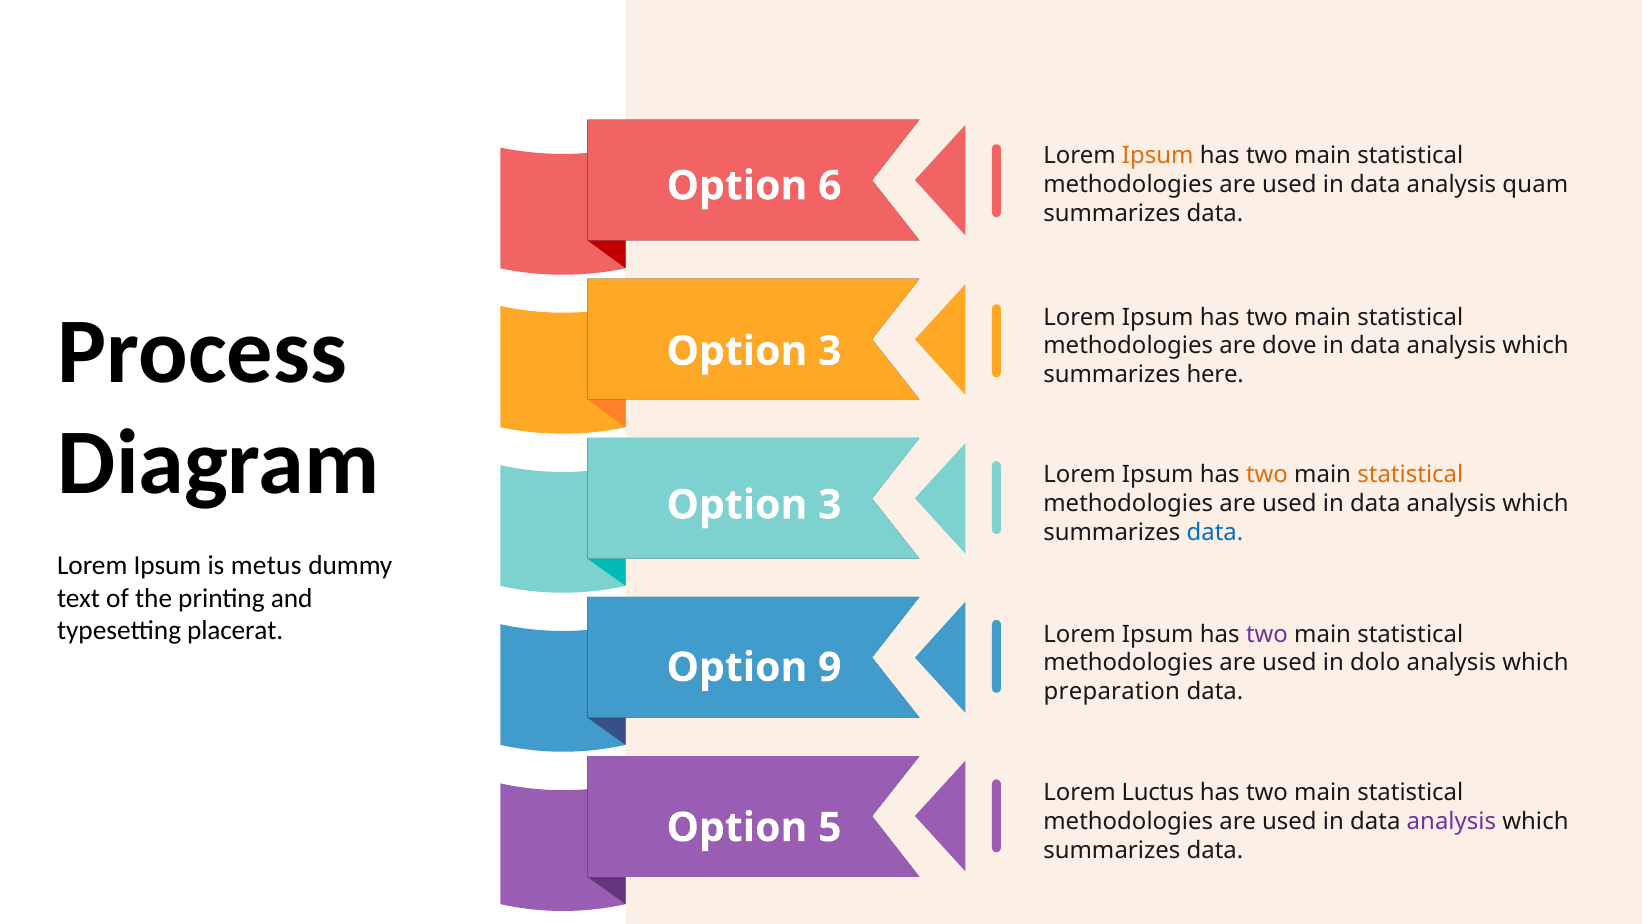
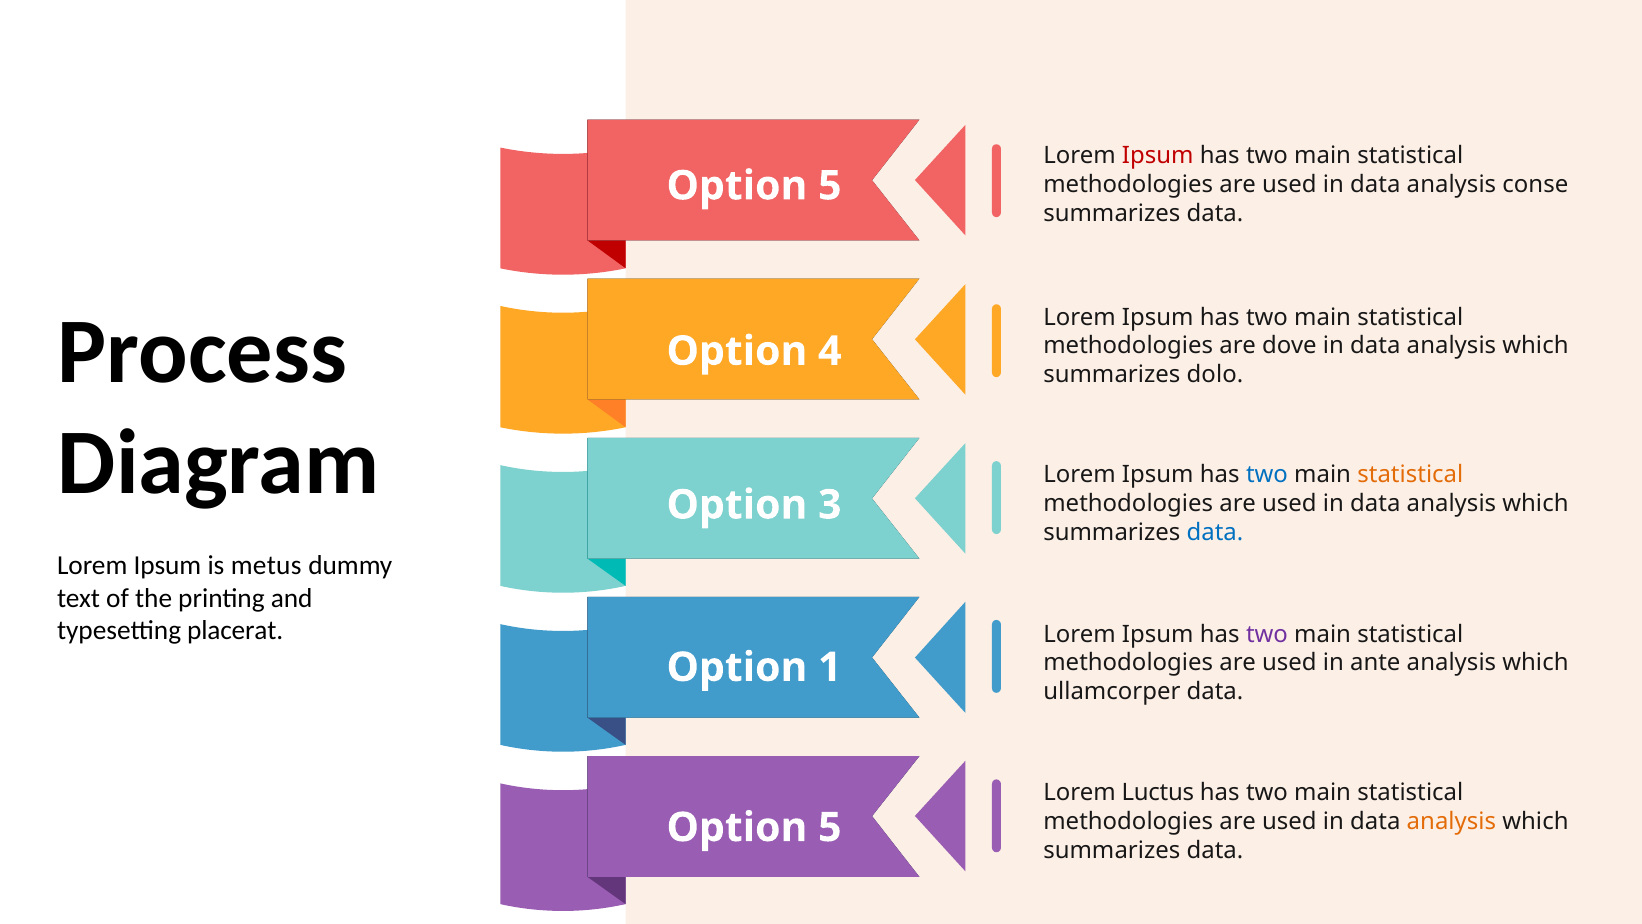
Ipsum at (1158, 156) colour: orange -> red
quam: quam -> conse
6 at (830, 186): 6 -> 5
3 at (830, 351): 3 -> 4
here: here -> dolo
two at (1267, 475) colour: orange -> blue
dolo: dolo -> ante
9: 9 -> 1
preparation: preparation -> ullamcorper
analysis at (1451, 821) colour: purple -> orange
